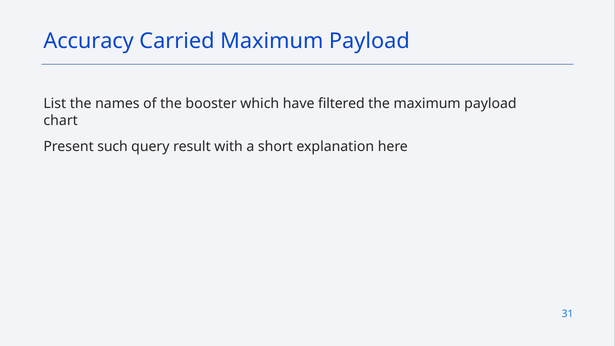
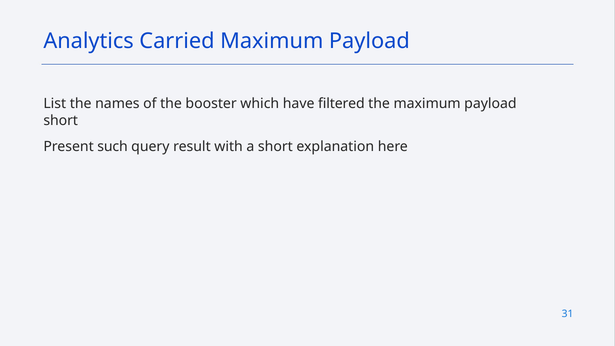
Accuracy: Accuracy -> Analytics
chart at (61, 121): chart -> short
